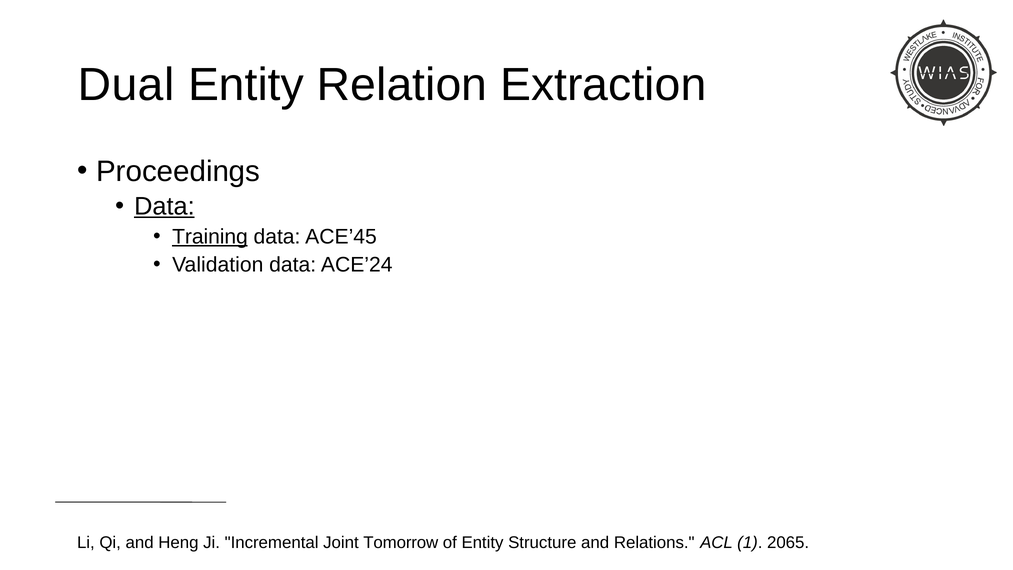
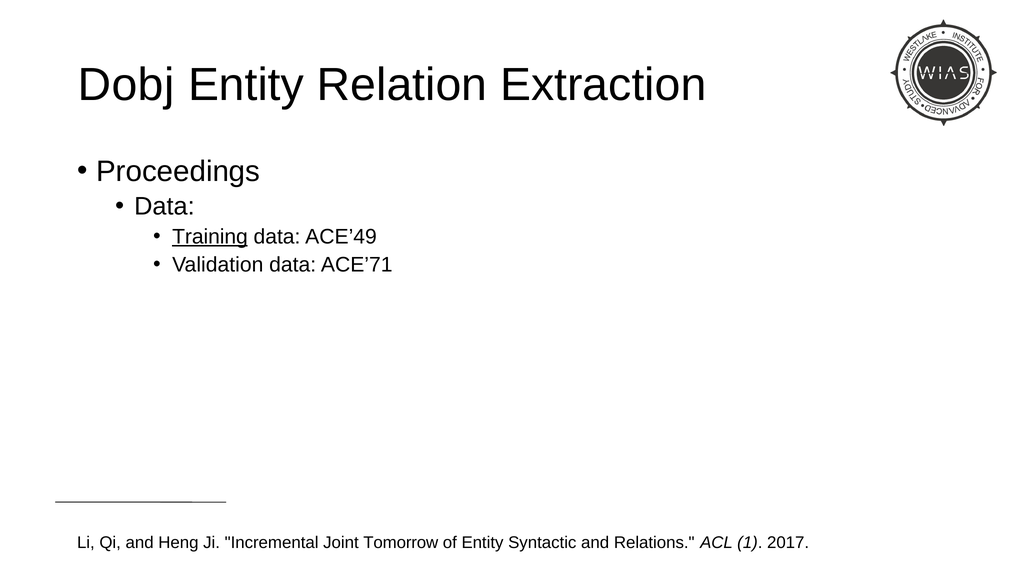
Dual: Dual -> Dobj
Data at (164, 206) underline: present -> none
ACE’45: ACE’45 -> ACE’49
ACE’24: ACE’24 -> ACE’71
Structure: Structure -> Syntactic
2065: 2065 -> 2017
